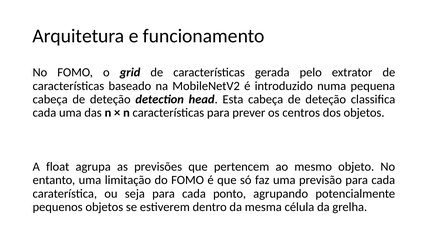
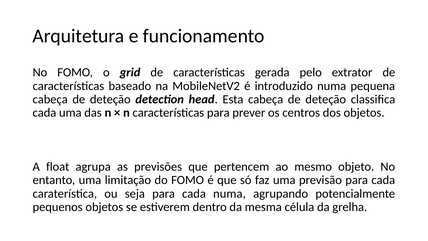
cada ponto: ponto -> numa
